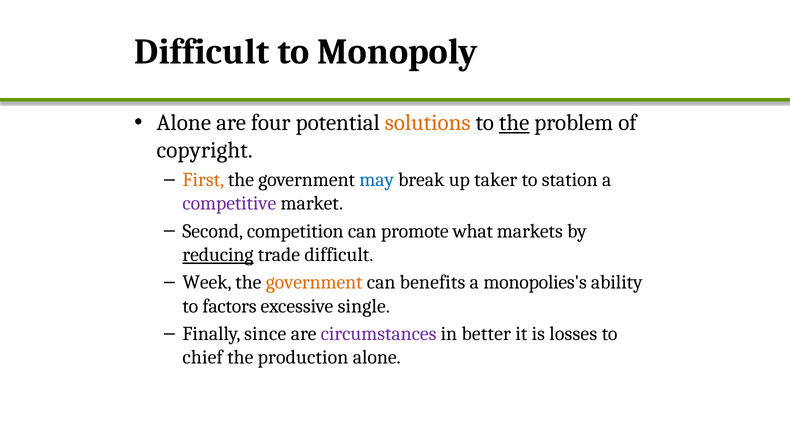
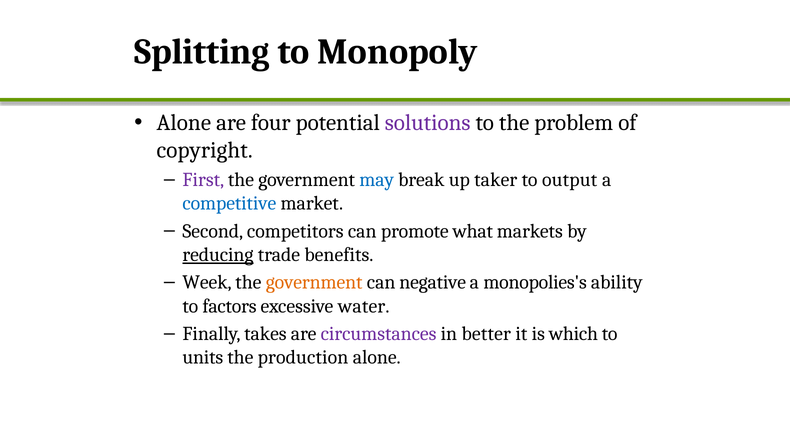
Difficult at (202, 52): Difficult -> Splitting
solutions colour: orange -> purple
the at (514, 123) underline: present -> none
First colour: orange -> purple
station: station -> output
competitive colour: purple -> blue
competition: competition -> competitors
trade difficult: difficult -> benefits
benefits: benefits -> negative
single: single -> water
since: since -> takes
losses: losses -> which
chief: chief -> units
